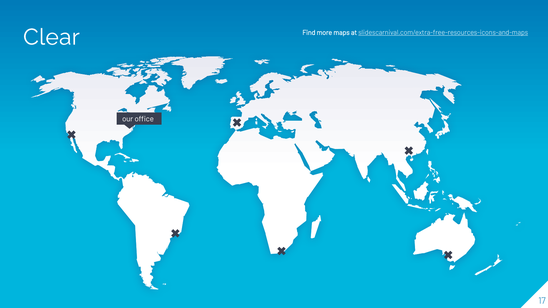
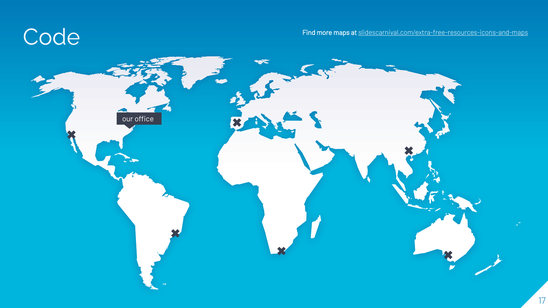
Clear: Clear -> Code
